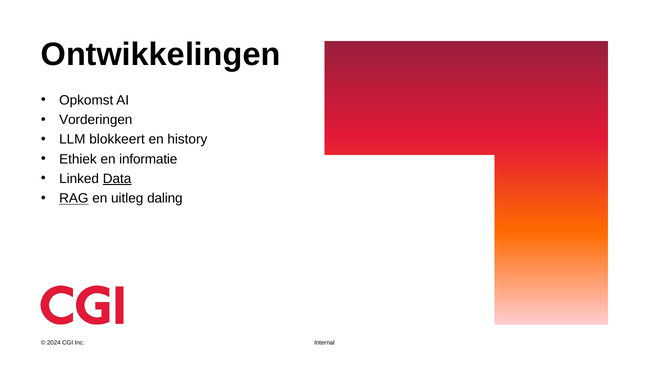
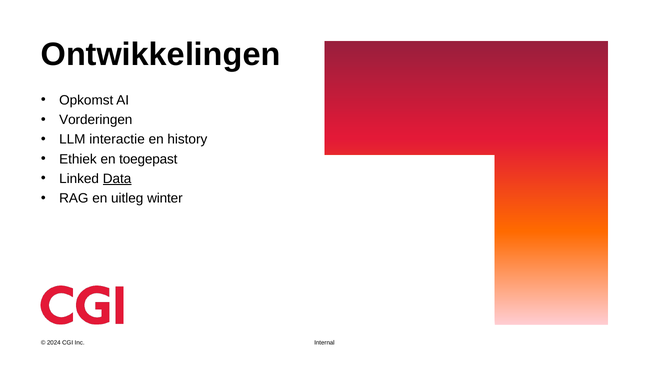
blokkeert: blokkeert -> interactie
informatie: informatie -> toegepast
RAG underline: present -> none
daling: daling -> winter
